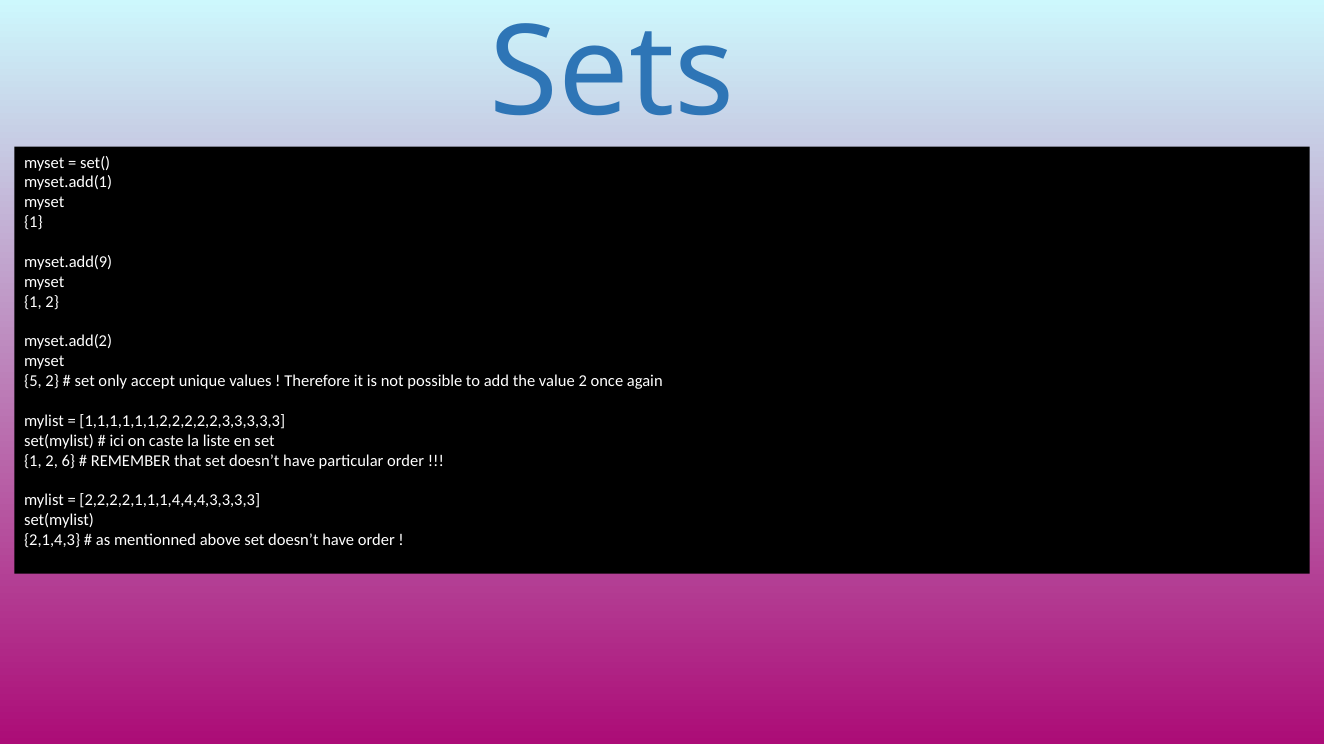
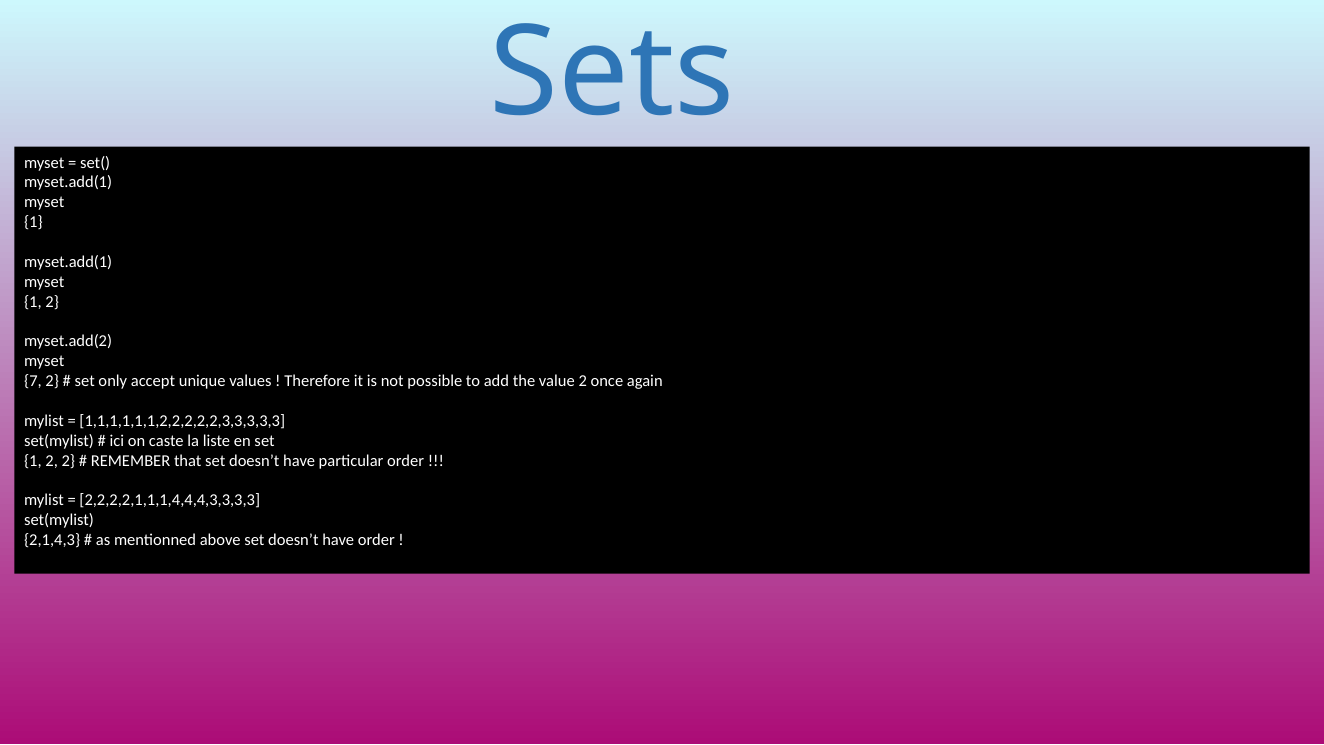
myset.add(9 at (68, 262): myset.add(9 -> myset.add(1
5: 5 -> 7
2 6: 6 -> 2
